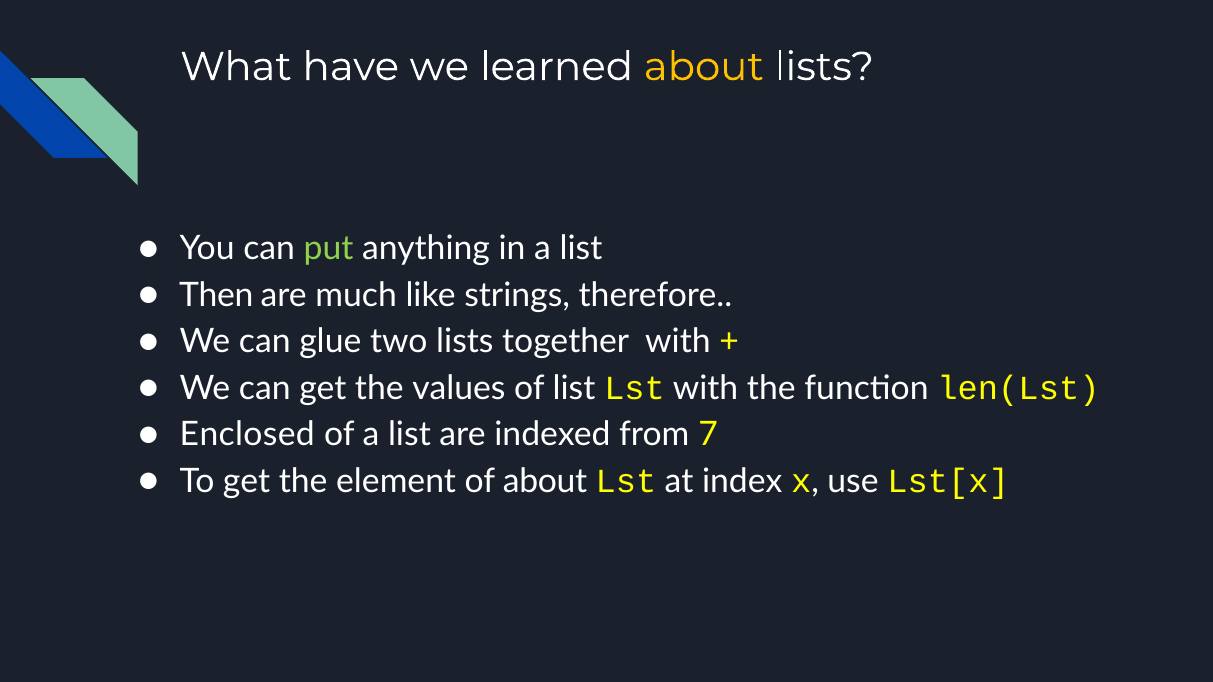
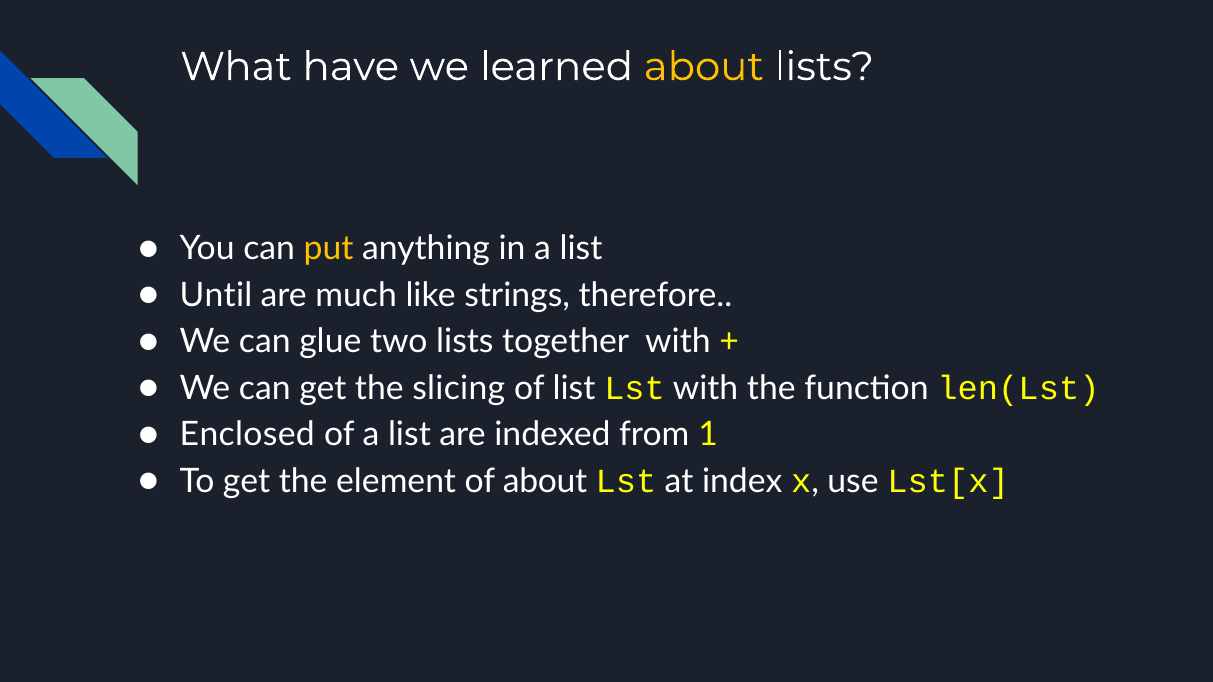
put colour: light green -> yellow
Then: Then -> Until
values: values -> slicing
7: 7 -> 1
